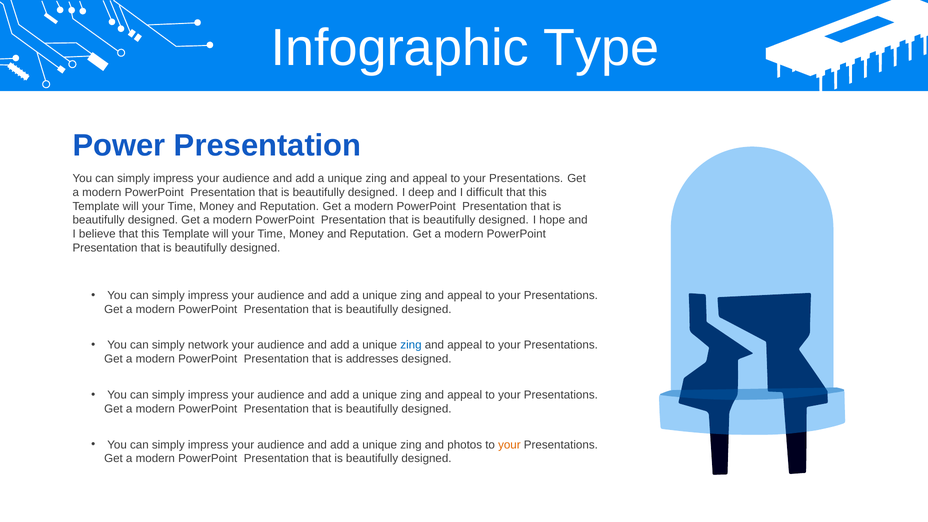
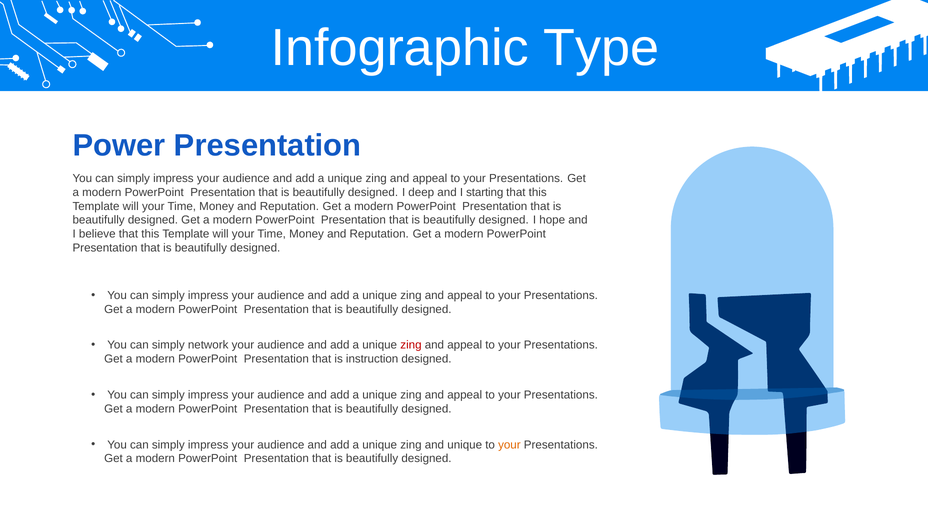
difficult: difficult -> starting
zing at (411, 345) colour: blue -> red
addresses: addresses -> instruction
and photos: photos -> unique
